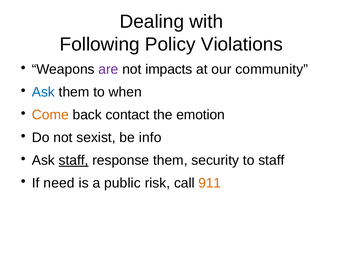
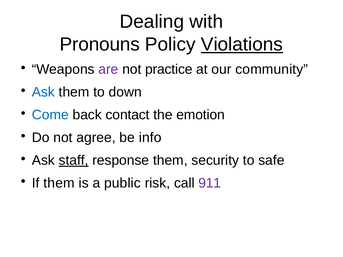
Following: Following -> Pronouns
Violations underline: none -> present
impacts: impacts -> practice
when: when -> down
Come colour: orange -> blue
sexist: sexist -> agree
to staff: staff -> safe
If need: need -> them
911 colour: orange -> purple
